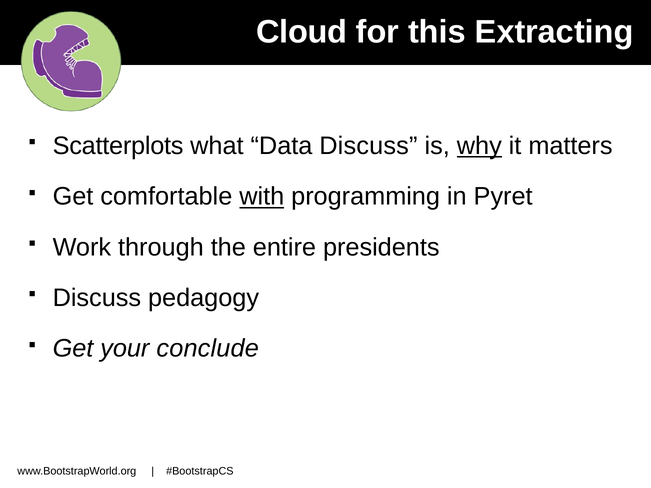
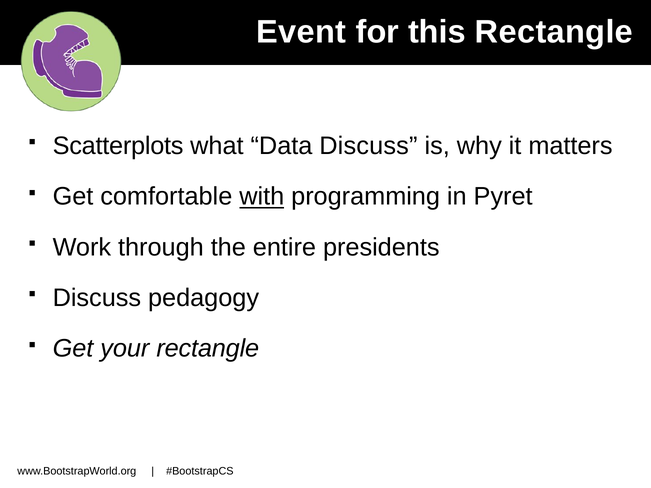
Cloud: Cloud -> Event
this Extracting: Extracting -> Rectangle
why underline: present -> none
your conclude: conclude -> rectangle
